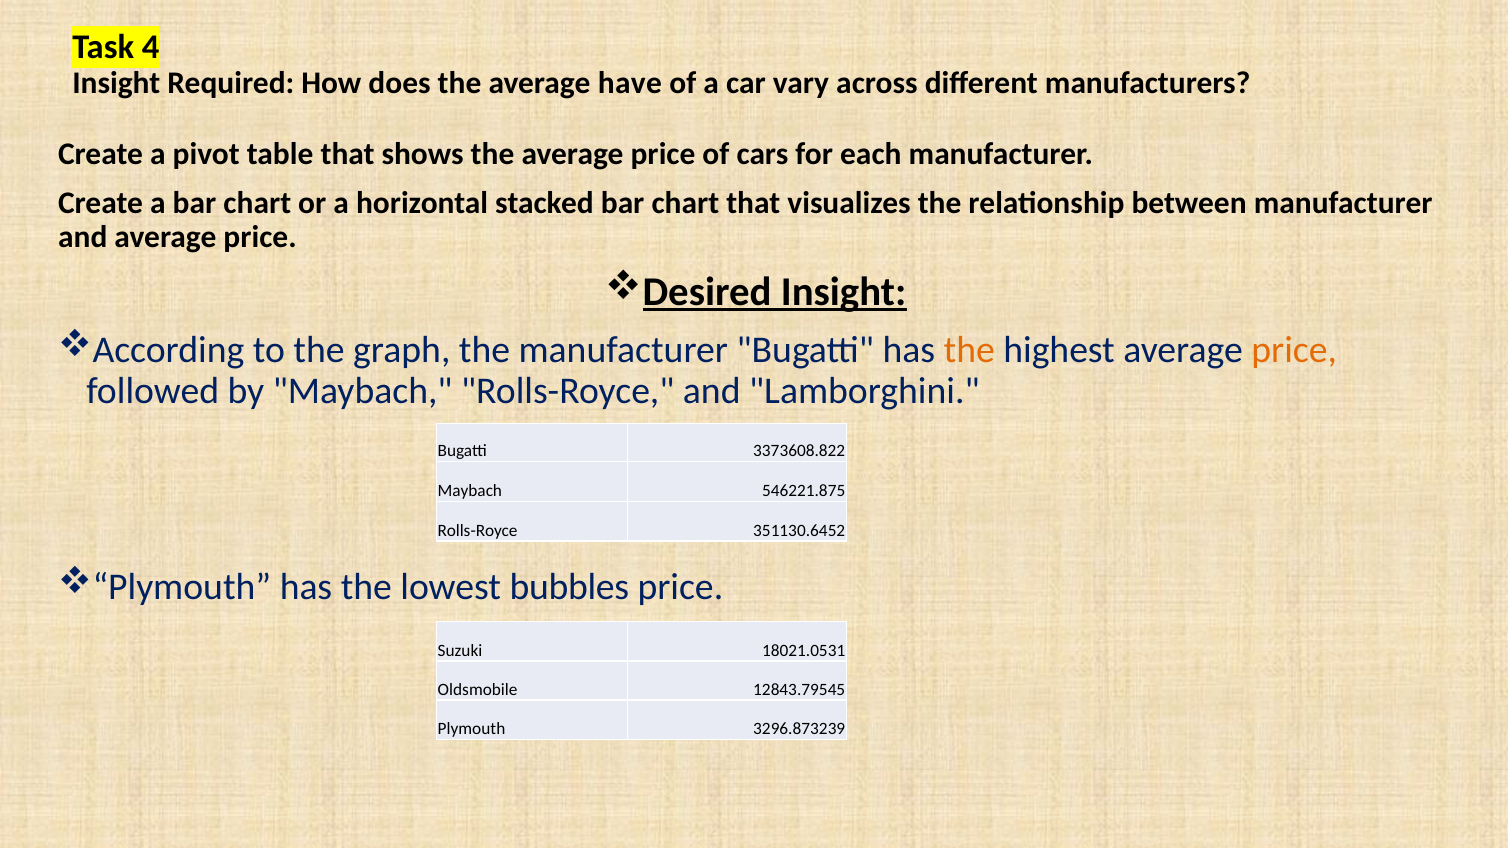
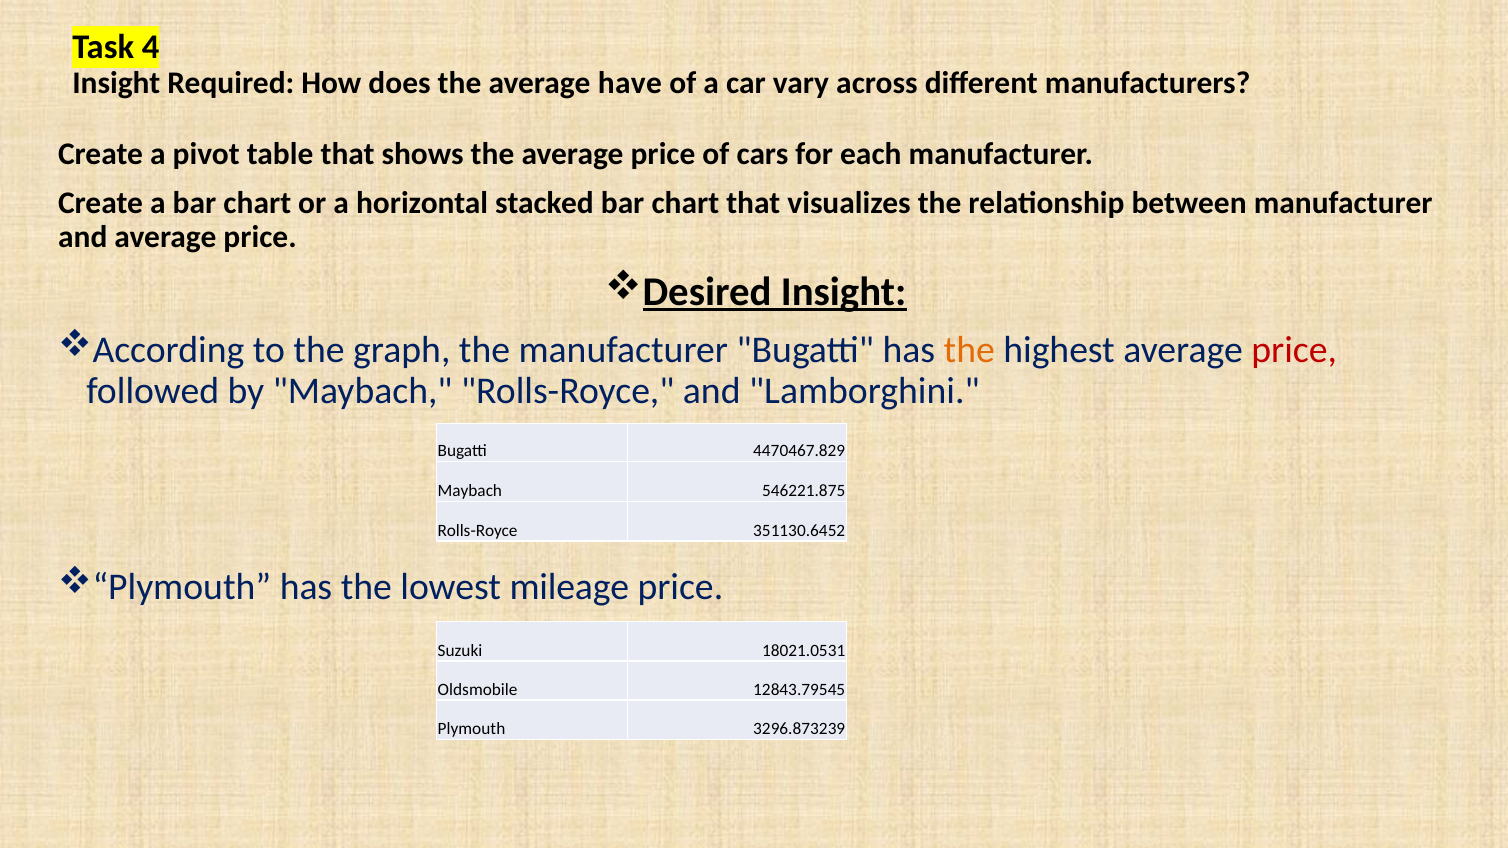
price at (1294, 350) colour: orange -> red
3373608.822: 3373608.822 -> 4470467.829
bubbles: bubbles -> mileage
